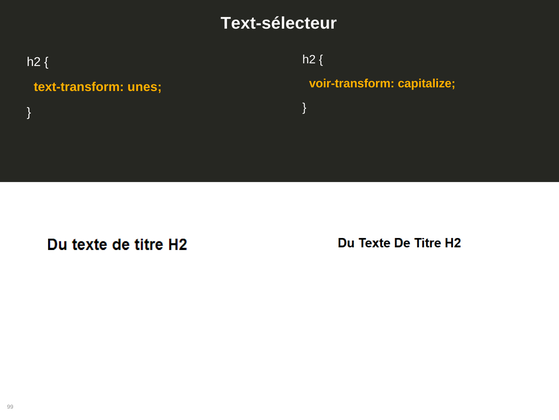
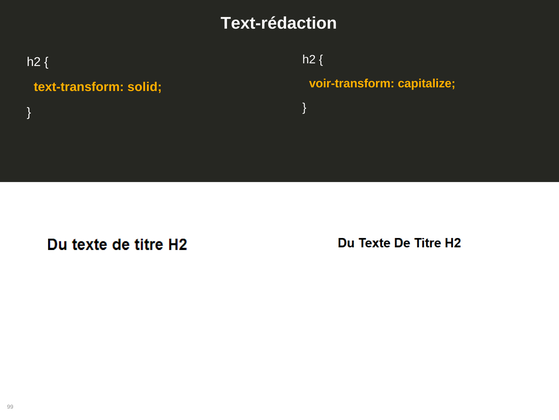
Text-sélecteur: Text-sélecteur -> Text-rédaction
unes: unes -> solid
